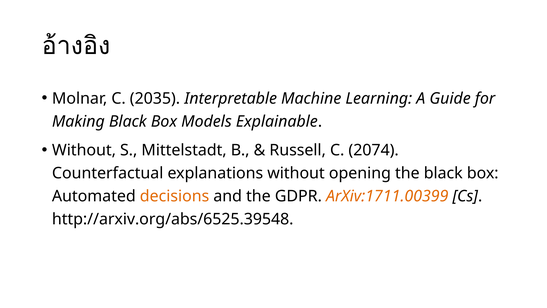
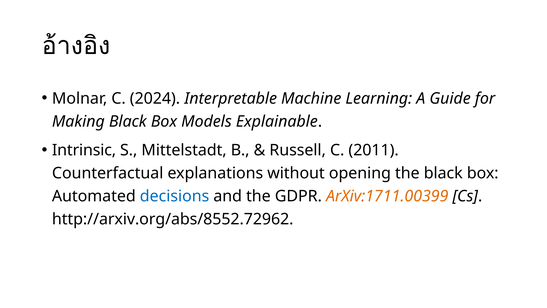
2035: 2035 -> 2024
Without at (84, 150): Without -> Intrinsic
2074: 2074 -> 2011
decisions colour: orange -> blue
http://arxiv.org/abs/6525.39548: http://arxiv.org/abs/6525.39548 -> http://arxiv.org/abs/8552.72962
